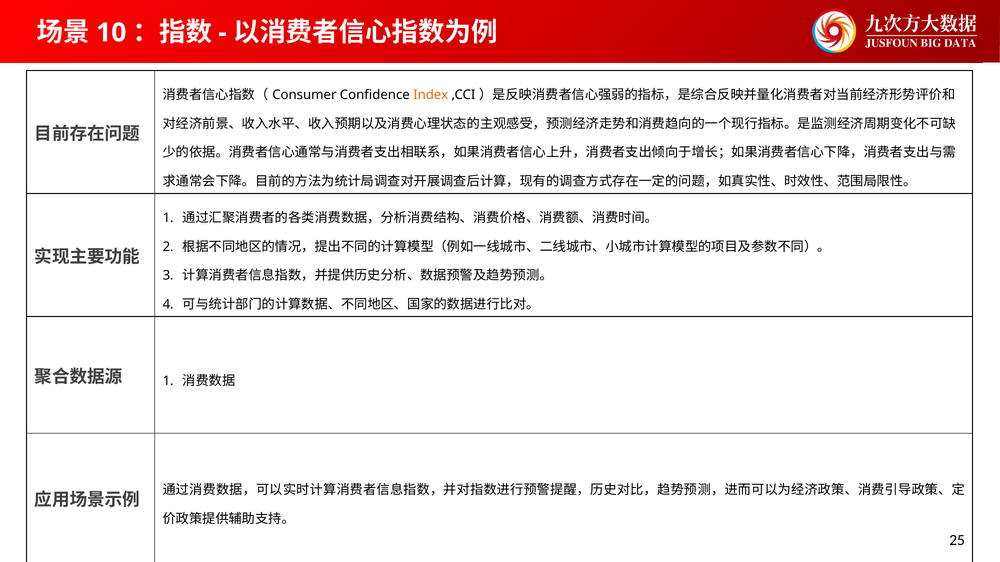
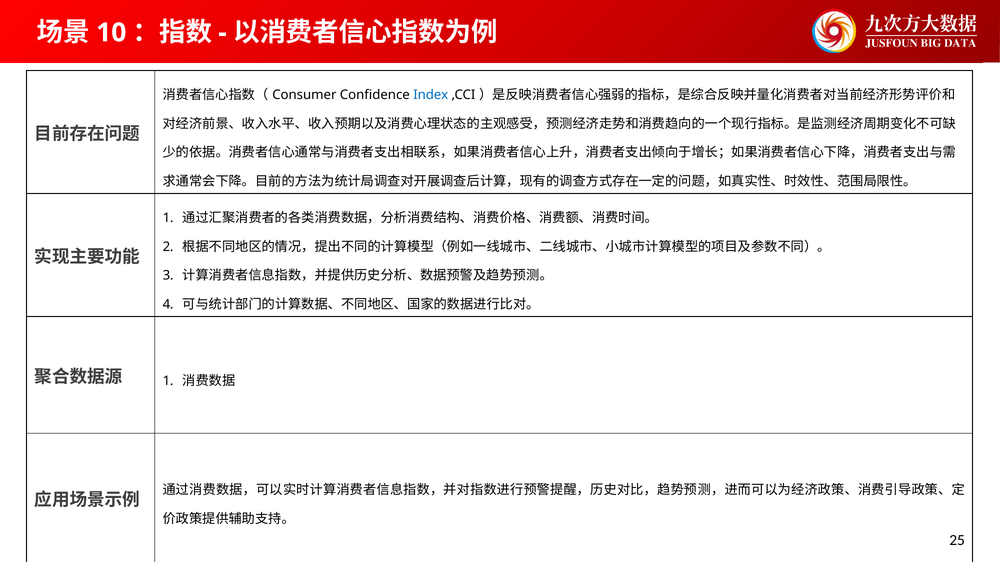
Index colour: orange -> blue
